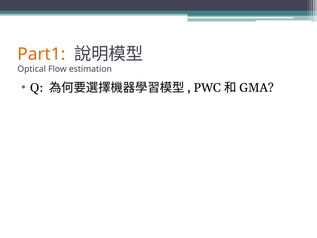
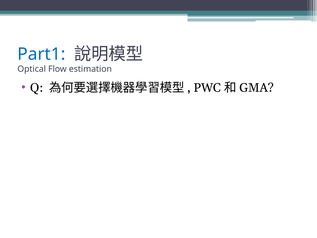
Part1 colour: orange -> blue
